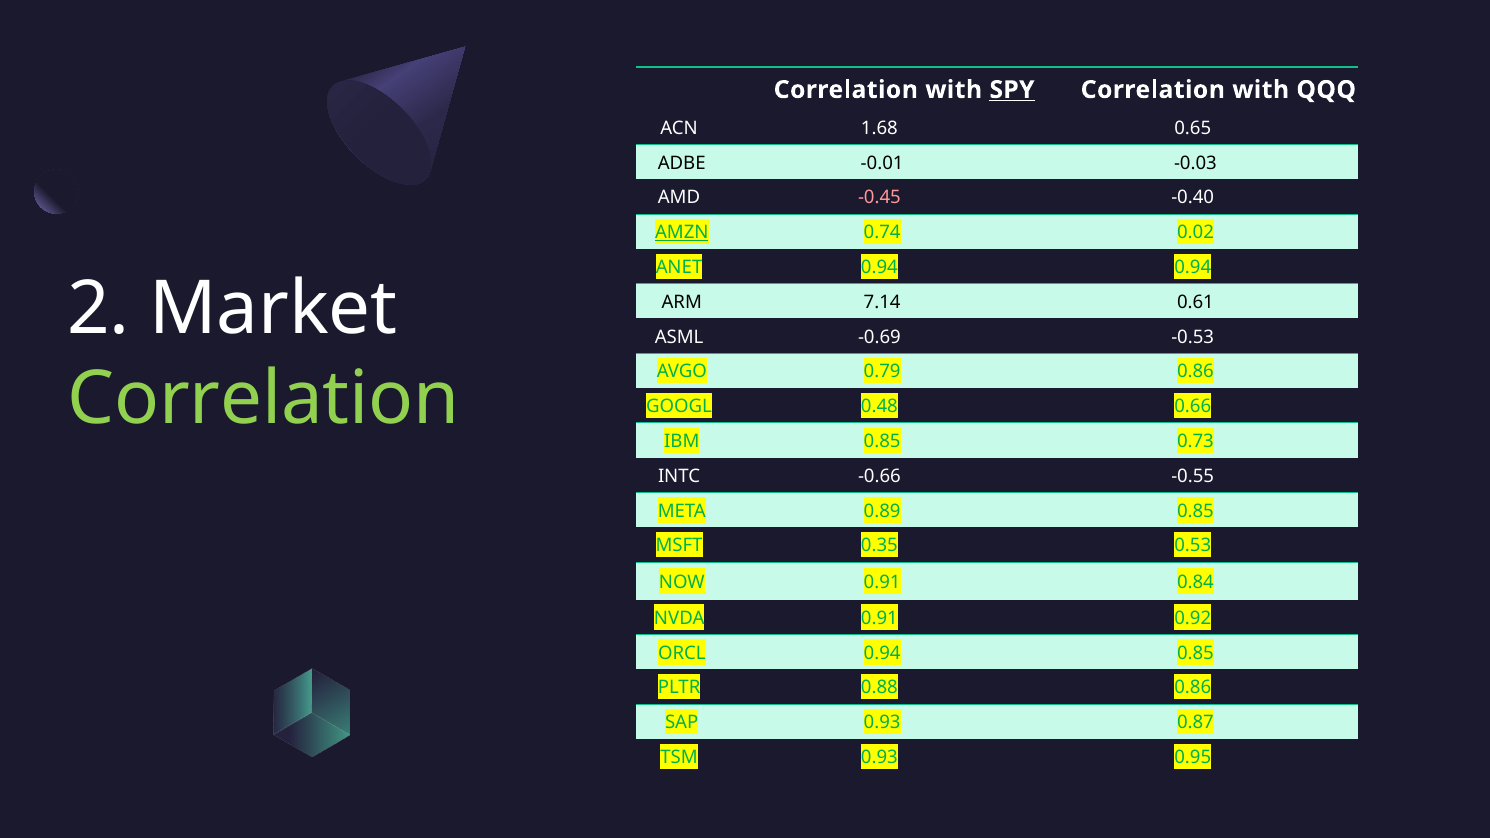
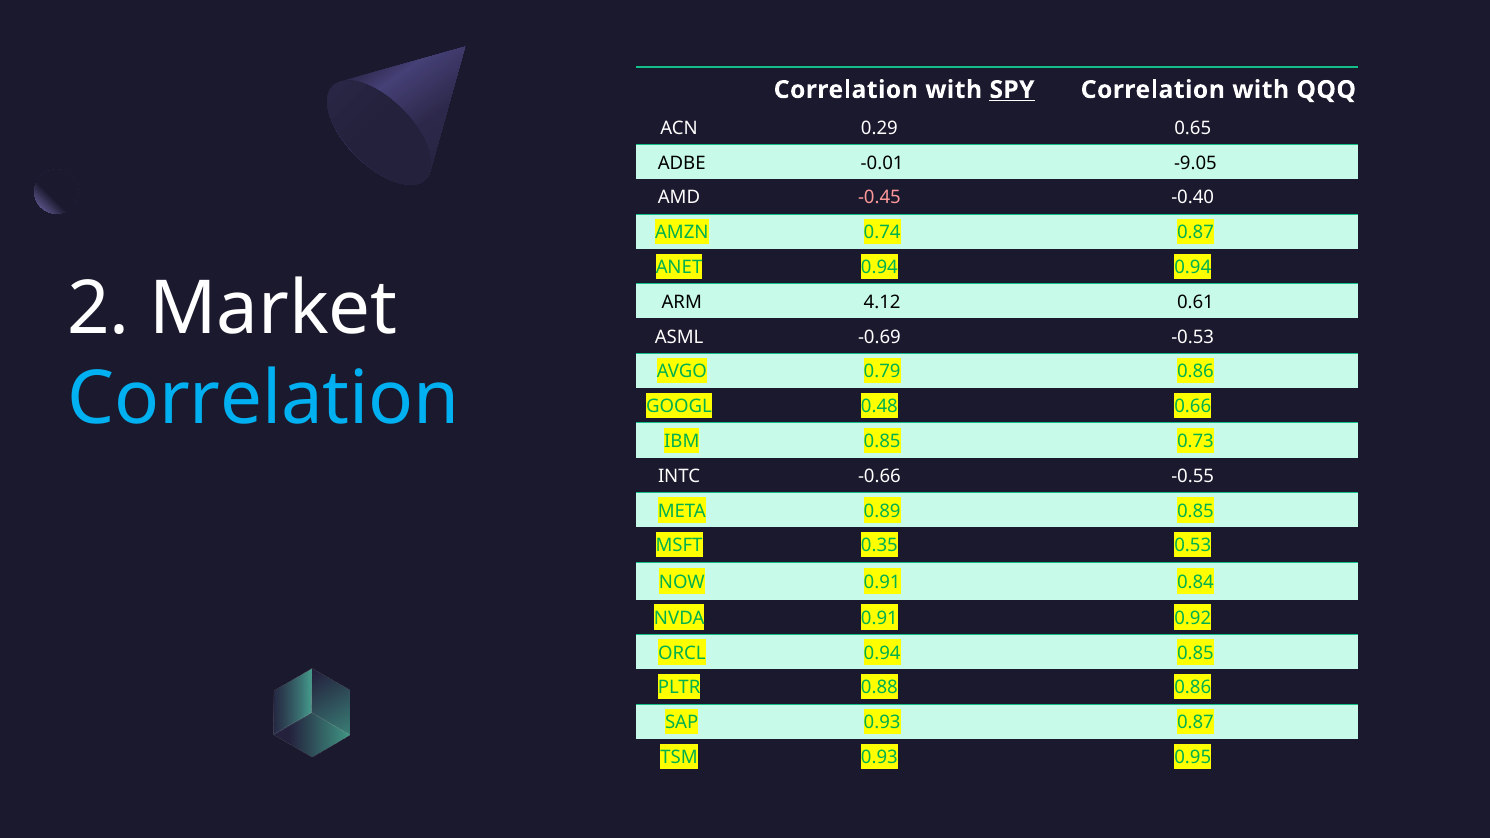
1.68: 1.68 -> 0.29
-0.03: -0.03 -> -9.05
AMZN underline: present -> none
0.74 0.02: 0.02 -> 0.87
7.14: 7.14 -> 4.12
Correlation at (263, 398) colour: light green -> light blue
